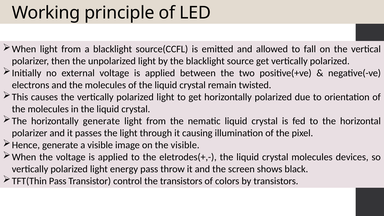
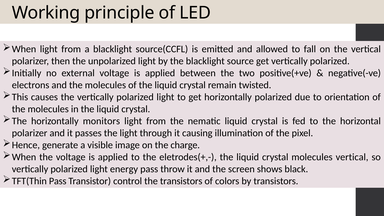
horizontally generate: generate -> monitors
the visible: visible -> charge
molecules devices: devices -> vertical
